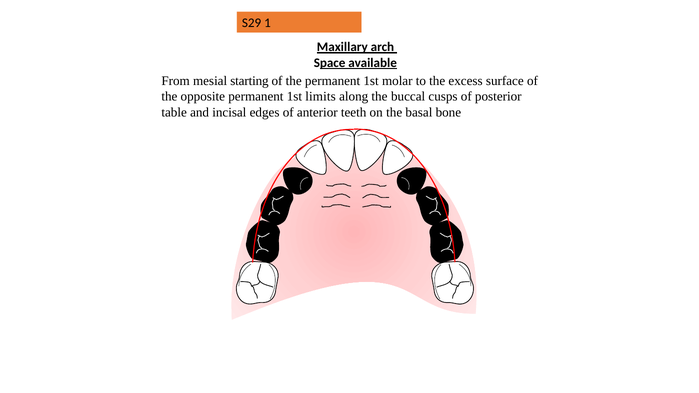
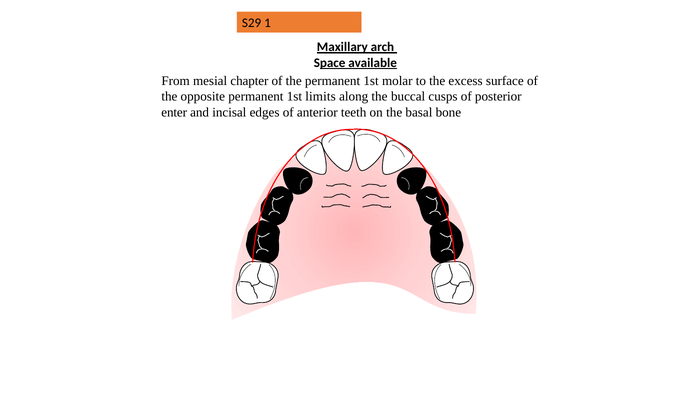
starting: starting -> chapter
table: table -> enter
